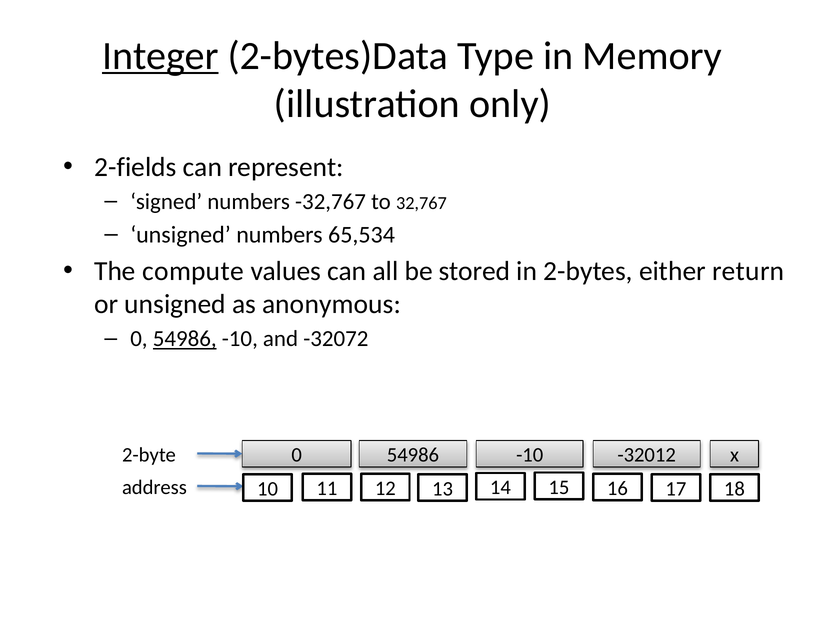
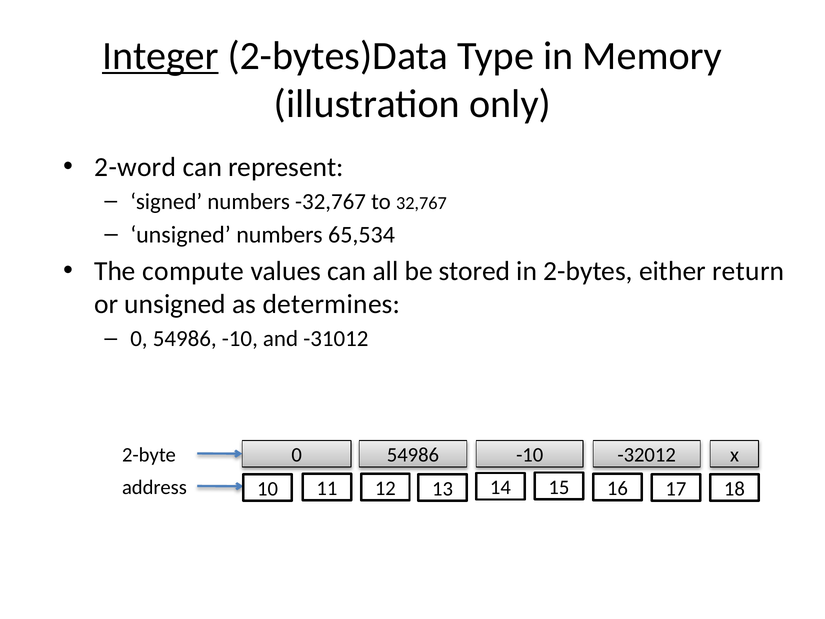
2-fields: 2-fields -> 2-word
anonymous: anonymous -> determines
54986 at (185, 339) underline: present -> none
-32072: -32072 -> -31012
